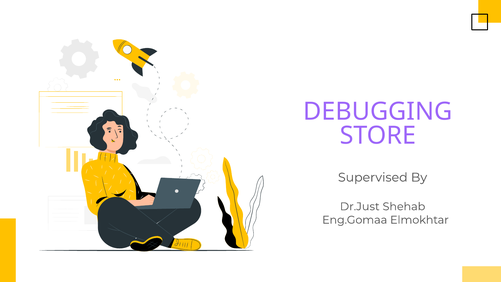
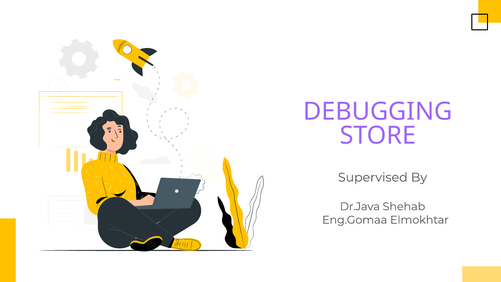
Dr.Just: Dr.Just -> Dr.Java
